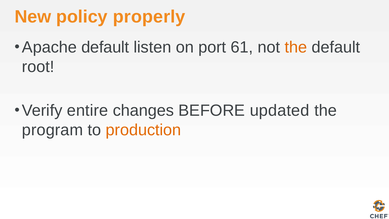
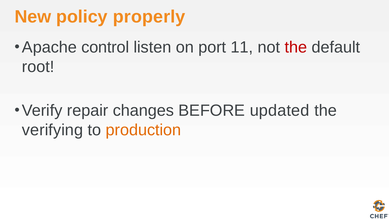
Apache default: default -> control
61: 61 -> 11
the at (296, 47) colour: orange -> red
entire: entire -> repair
program: program -> verifying
